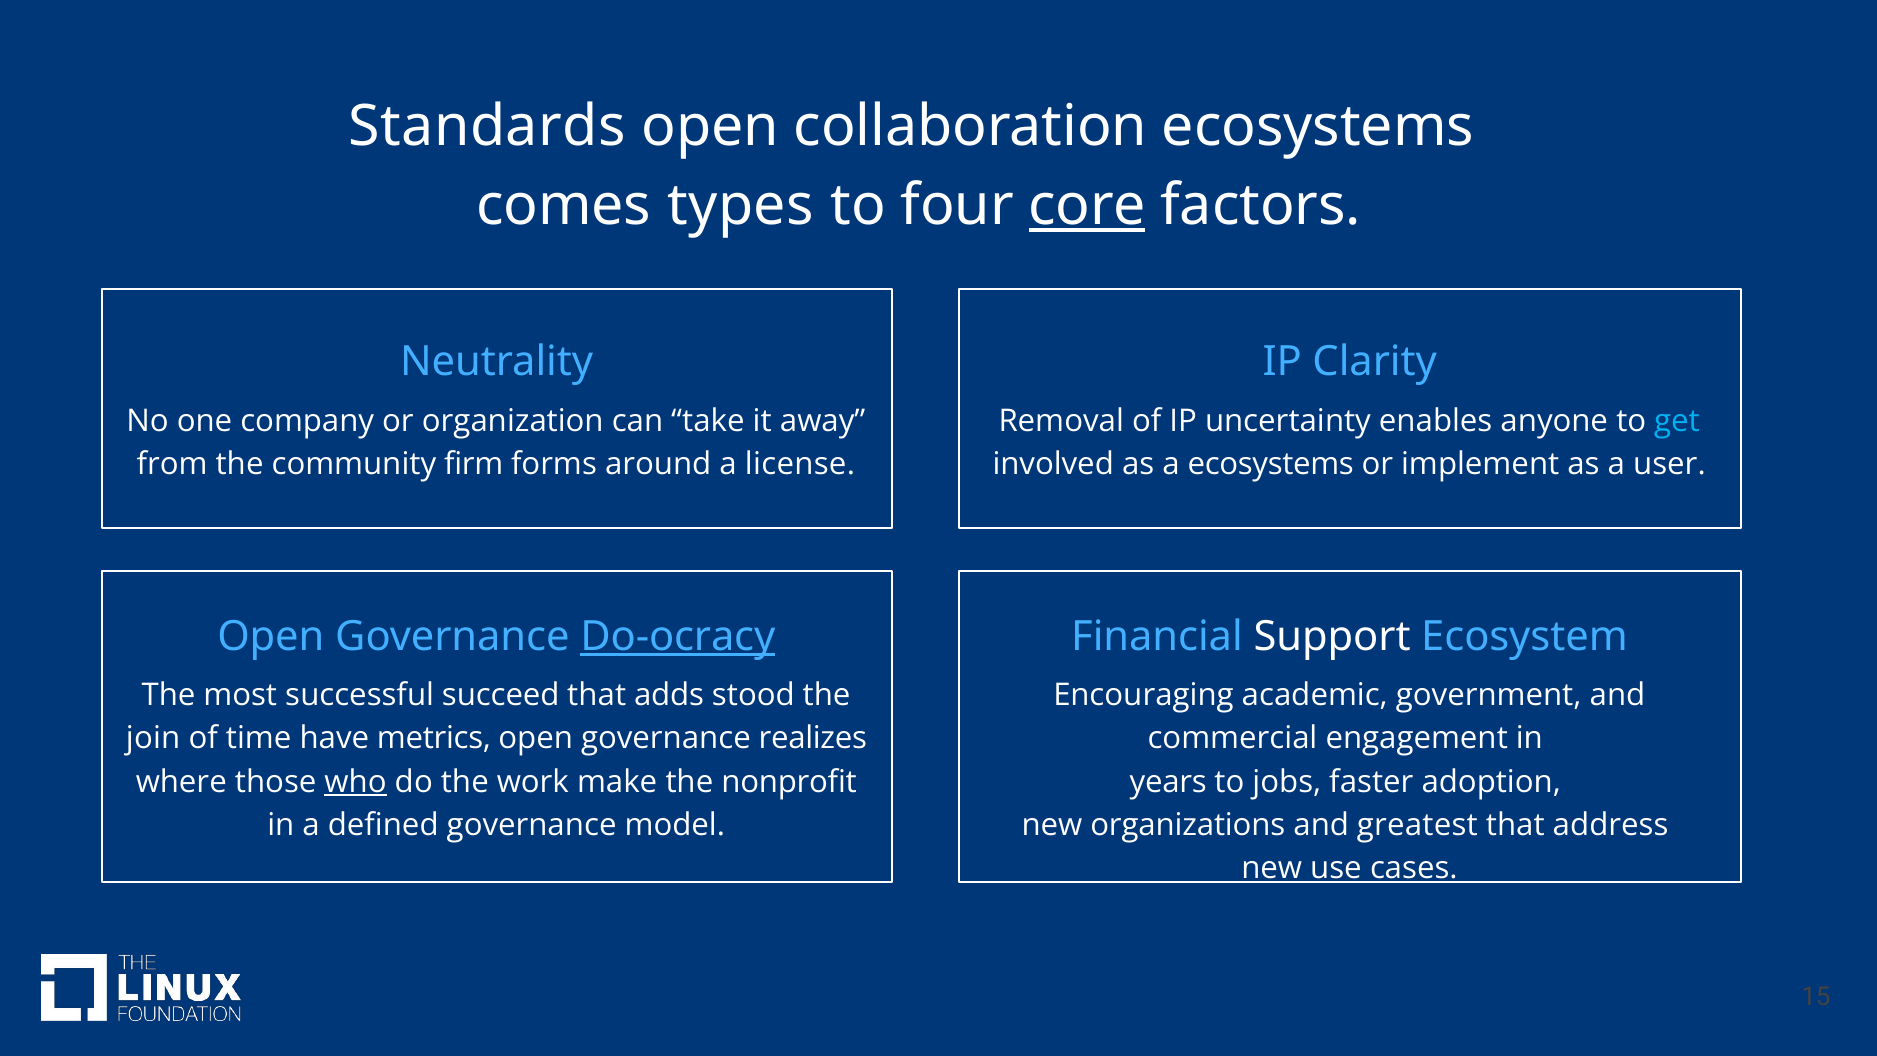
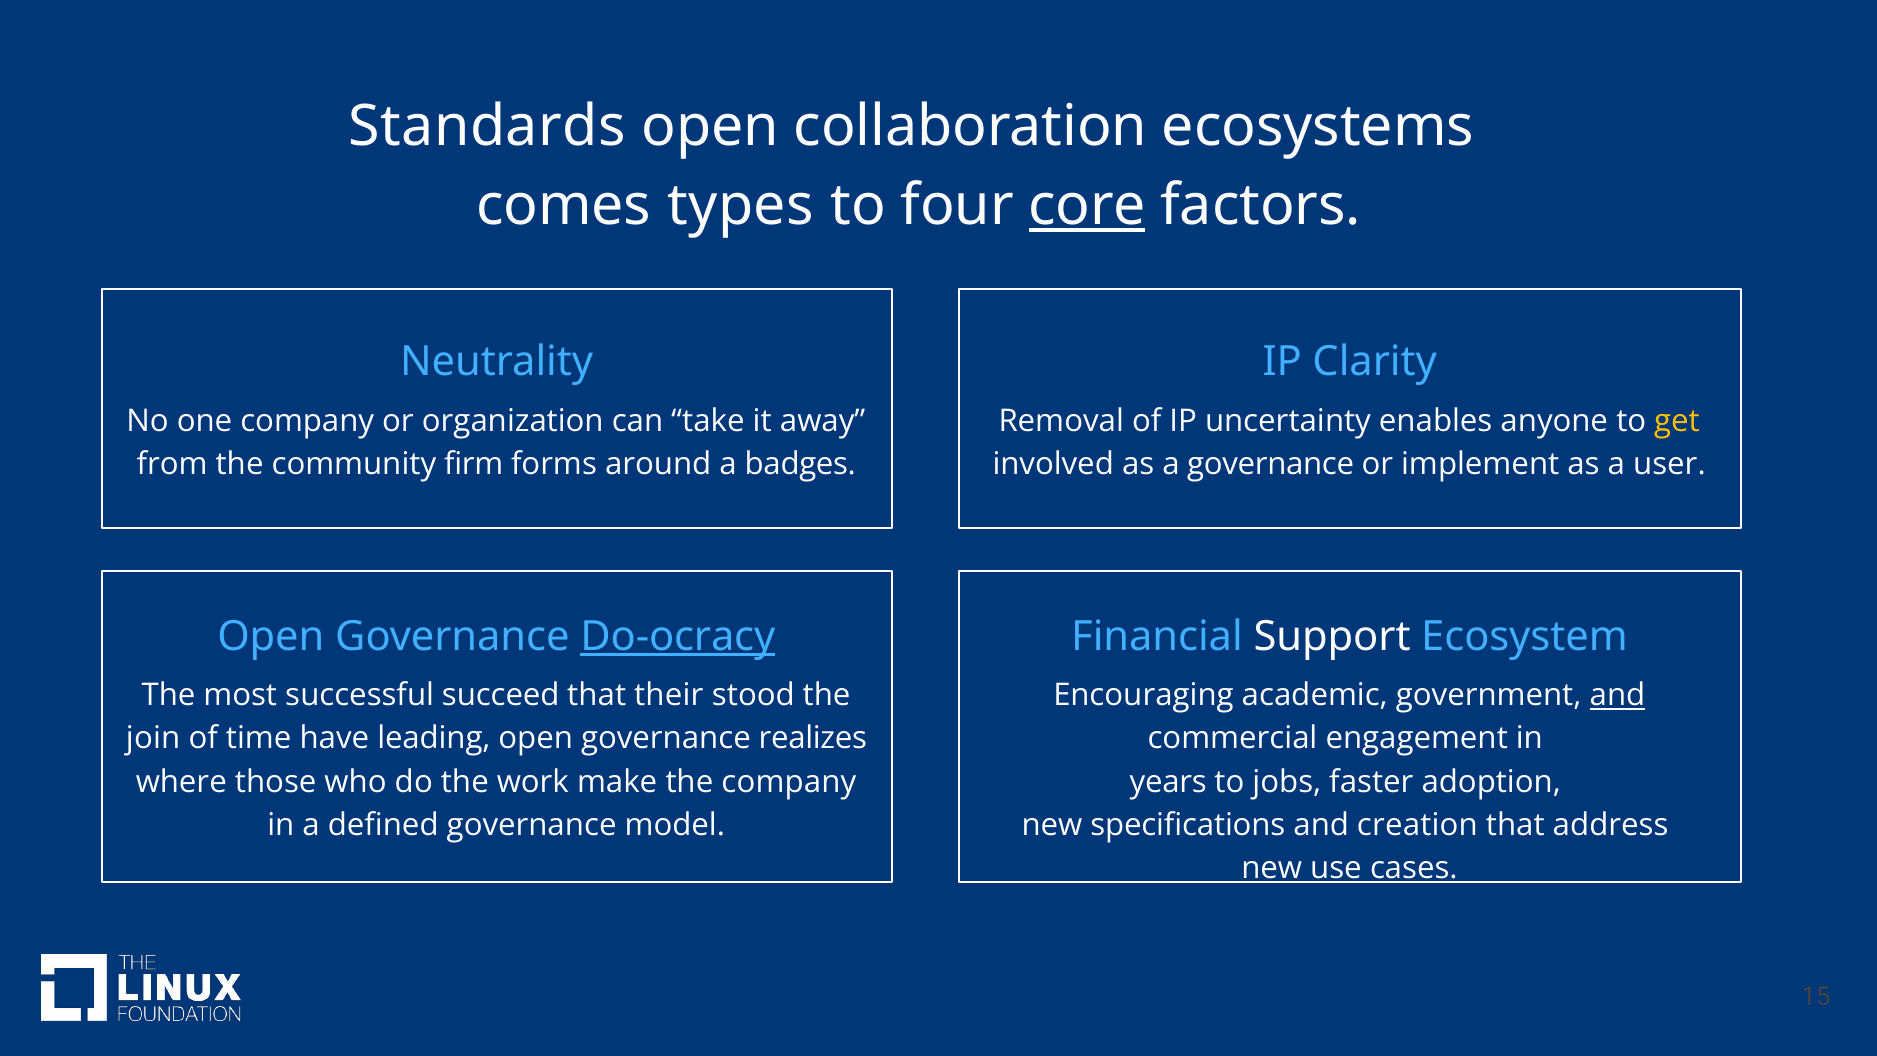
get colour: light blue -> yellow
license: license -> badges
a ecosystems: ecosystems -> governance
adds: adds -> their
and at (1617, 695) underline: none -> present
metrics: metrics -> leading
who underline: present -> none
the nonprofit: nonprofit -> company
organizations: organizations -> specifications
greatest: greatest -> creation
